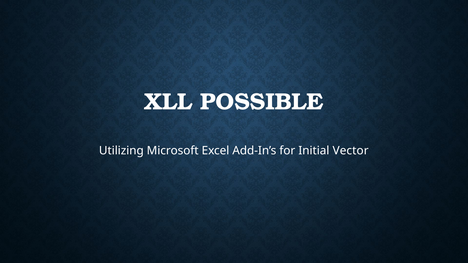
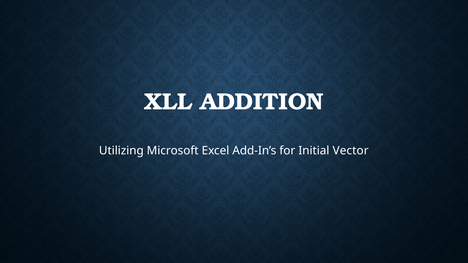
POSSIBLE: POSSIBLE -> ADDITION
